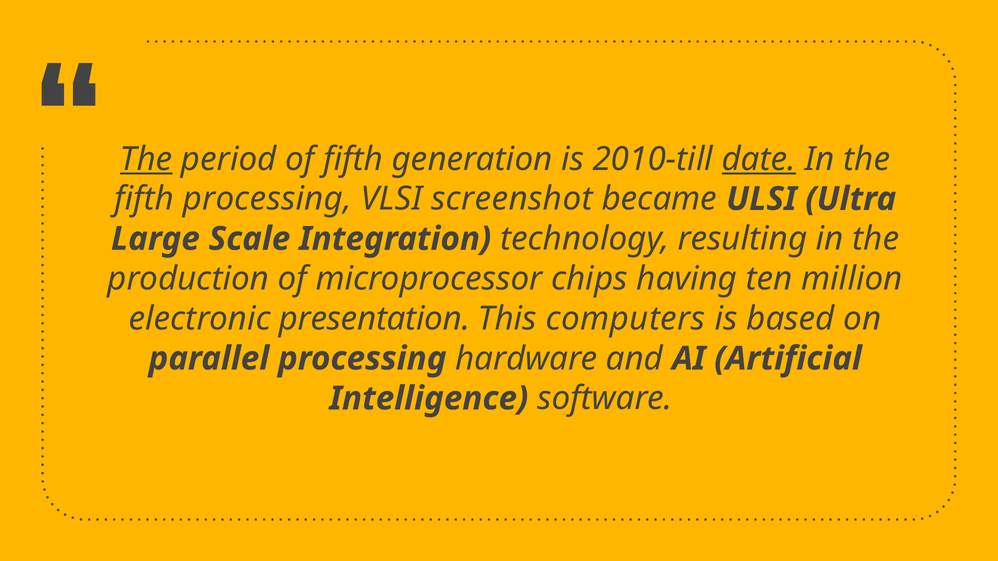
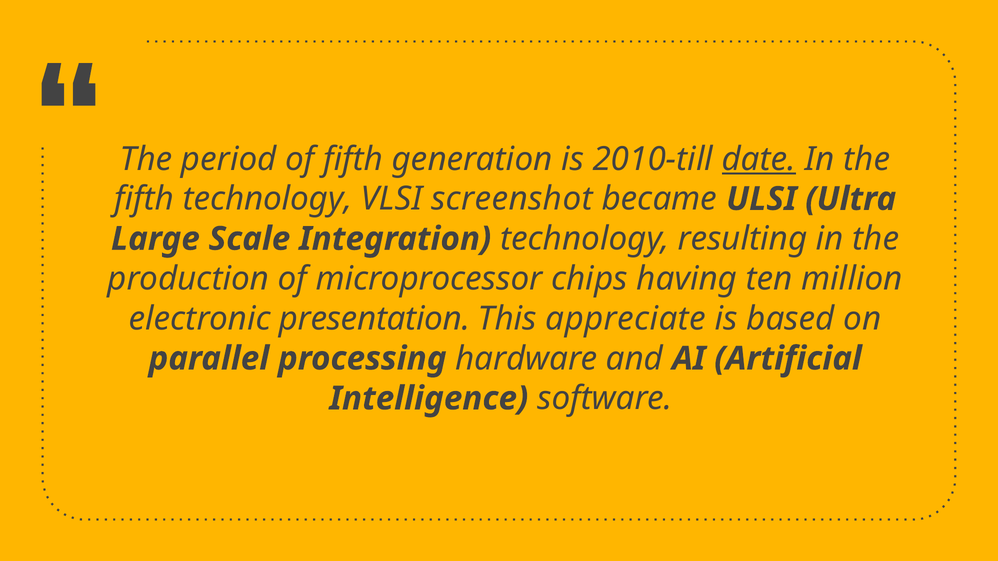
The at (146, 159) underline: present -> none
fifth processing: processing -> technology
computers: computers -> appreciate
